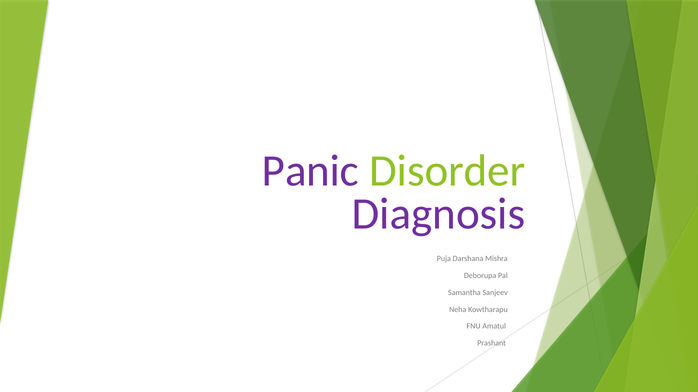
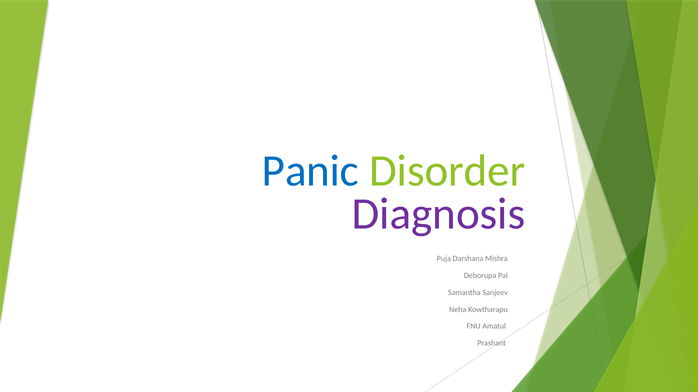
Panic colour: purple -> blue
